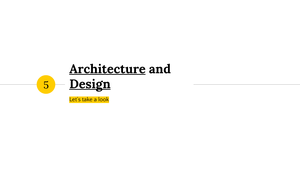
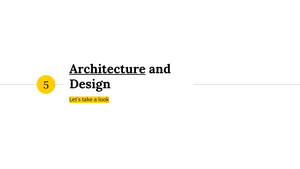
Design underline: present -> none
